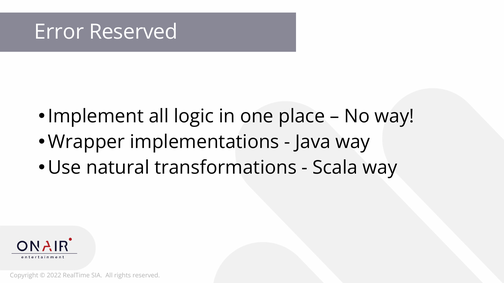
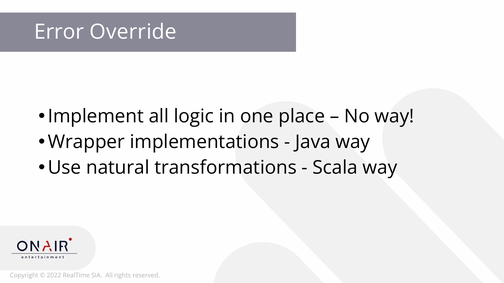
Error Reserved: Reserved -> Override
